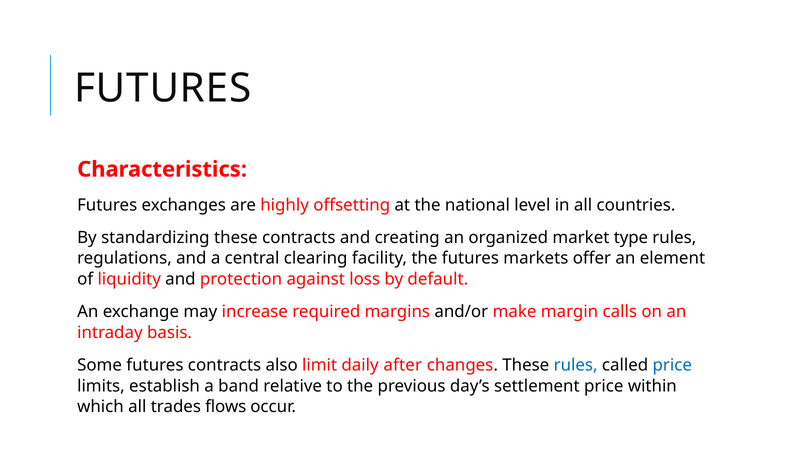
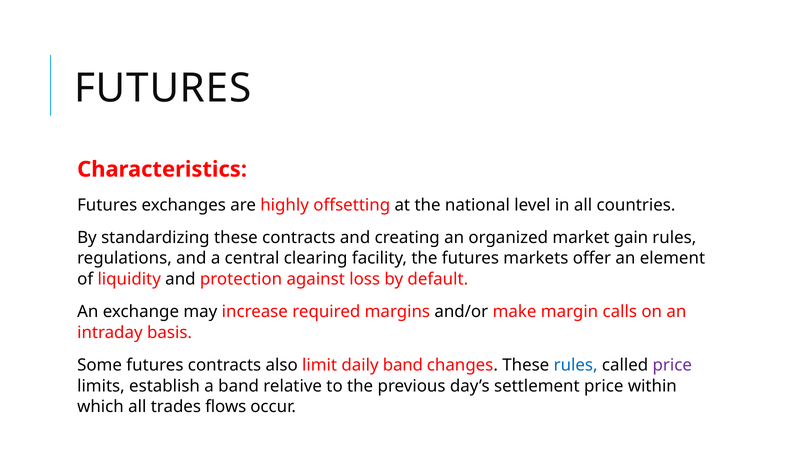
type: type -> gain
daily after: after -> band
price at (672, 365) colour: blue -> purple
